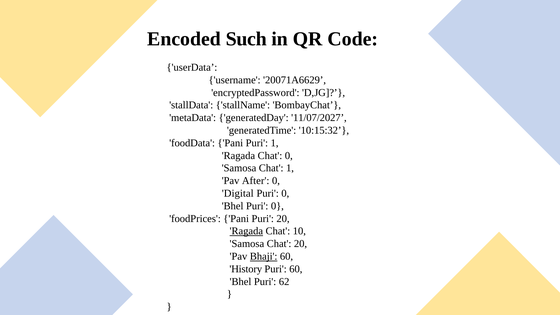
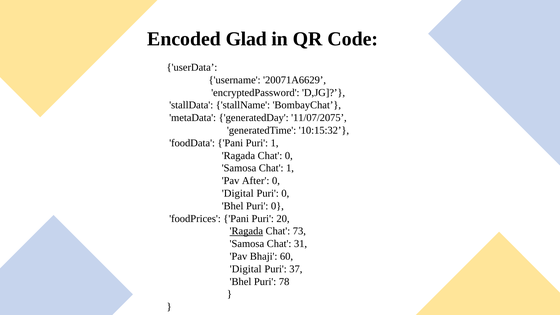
Such: Such -> Glad
11/07/2027: 11/07/2027 -> 11/07/2075
10: 10 -> 73
Chat 20: 20 -> 31
Bhaji underline: present -> none
History at (246, 269): History -> Digital
Puri 60: 60 -> 37
62: 62 -> 78
